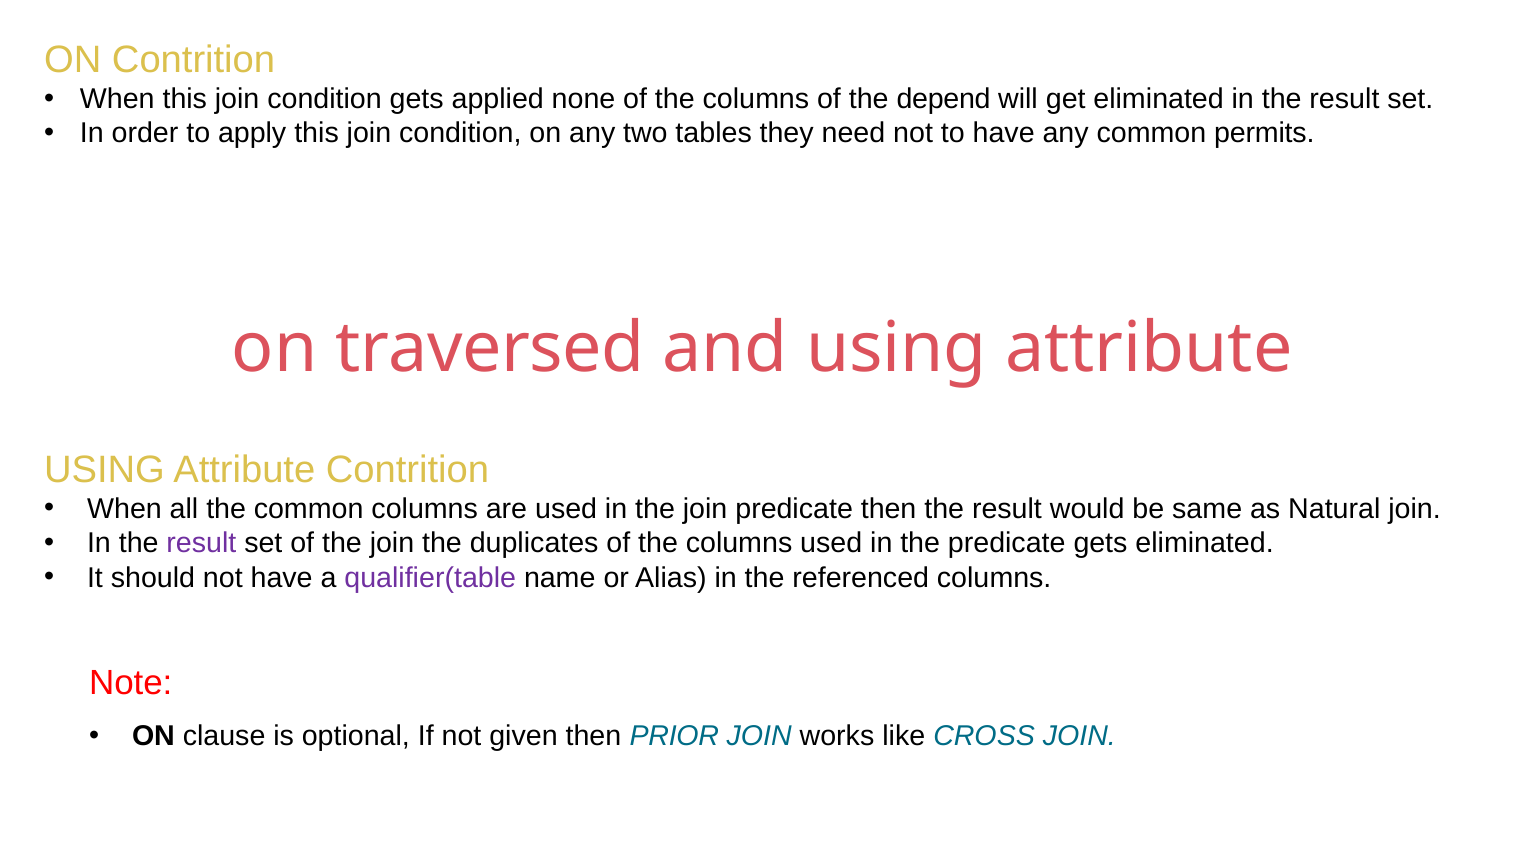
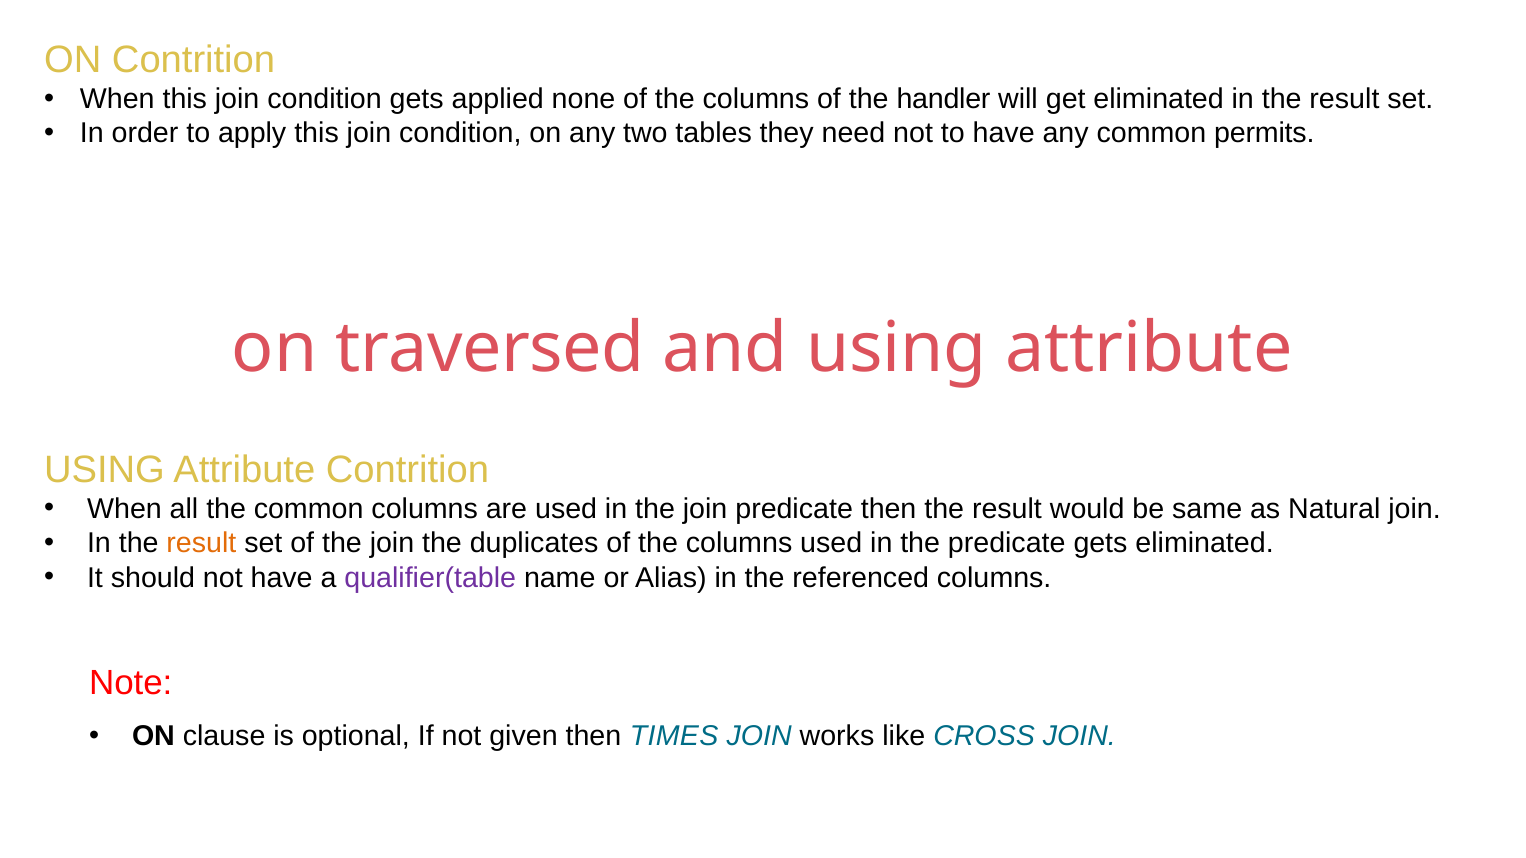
depend: depend -> handler
result at (201, 544) colour: purple -> orange
PRIOR: PRIOR -> TIMES
